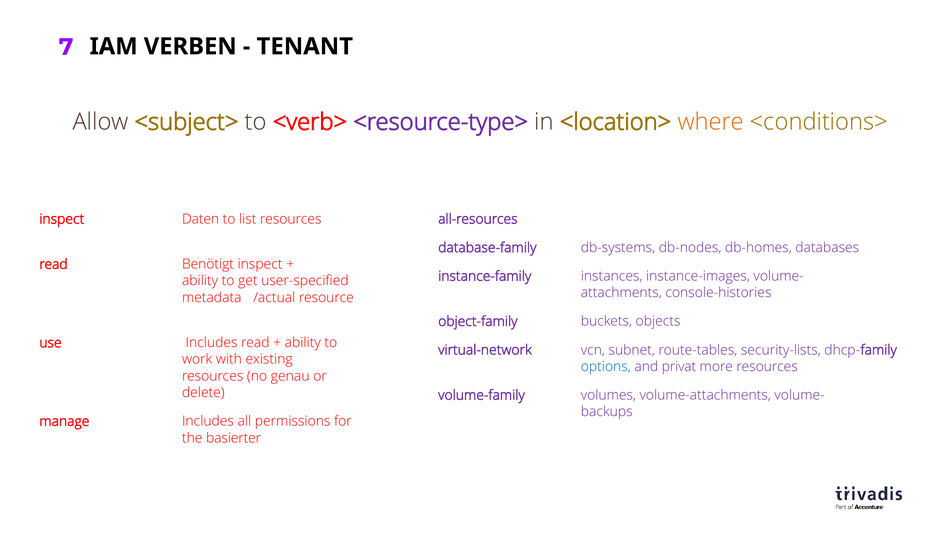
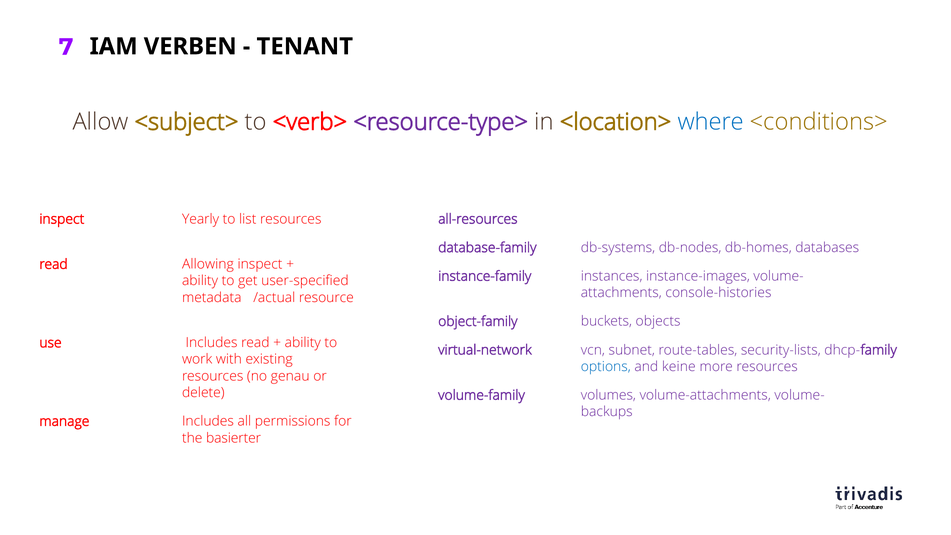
where colour: orange -> blue
Daten: Daten -> Yearly
Benötigt: Benötigt -> Allowing
privat: privat -> keine
